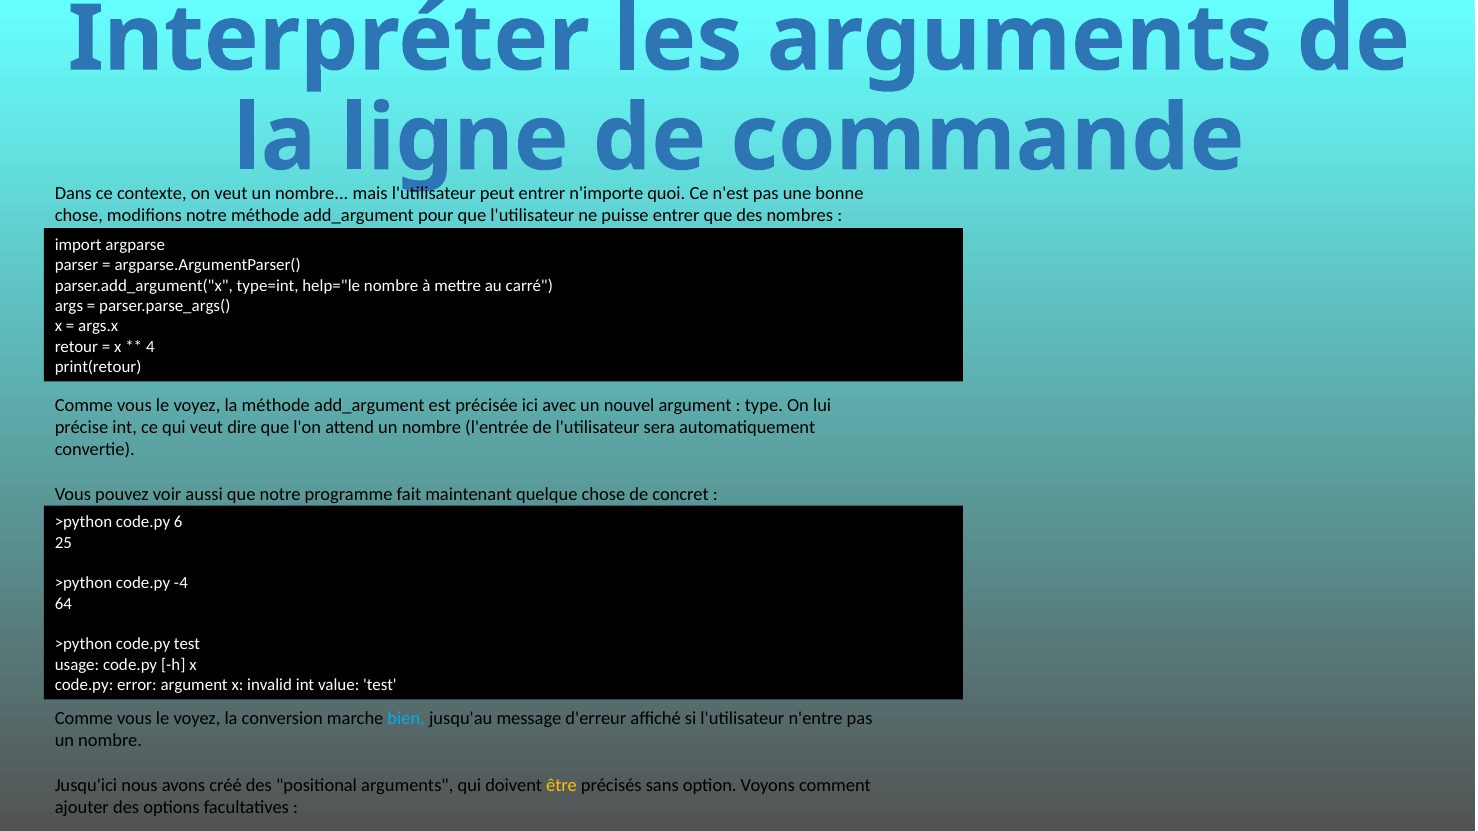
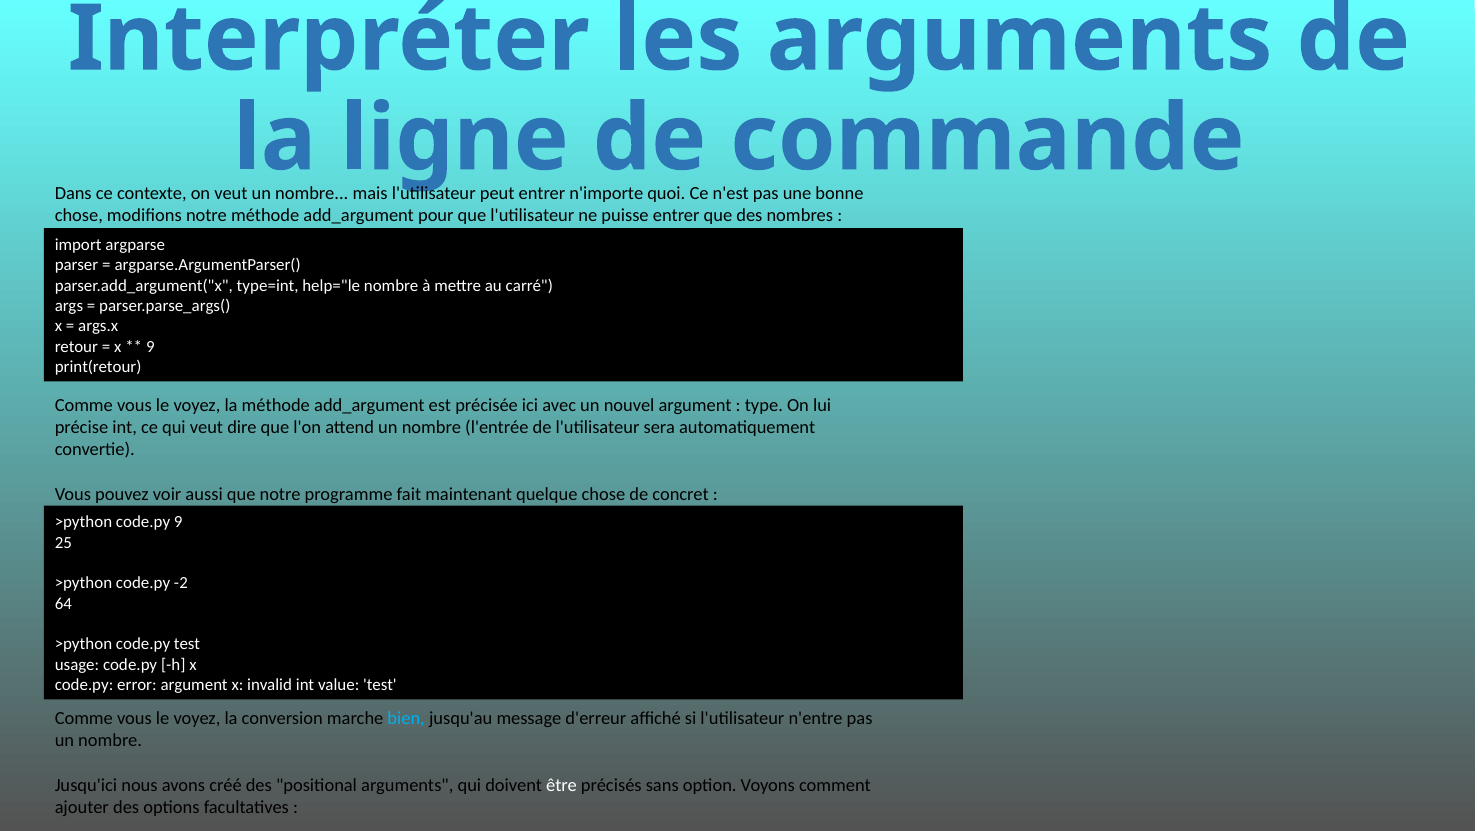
4 at (150, 347): 4 -> 9
code.py 6: 6 -> 9
-4: -4 -> -2
être colour: yellow -> white
